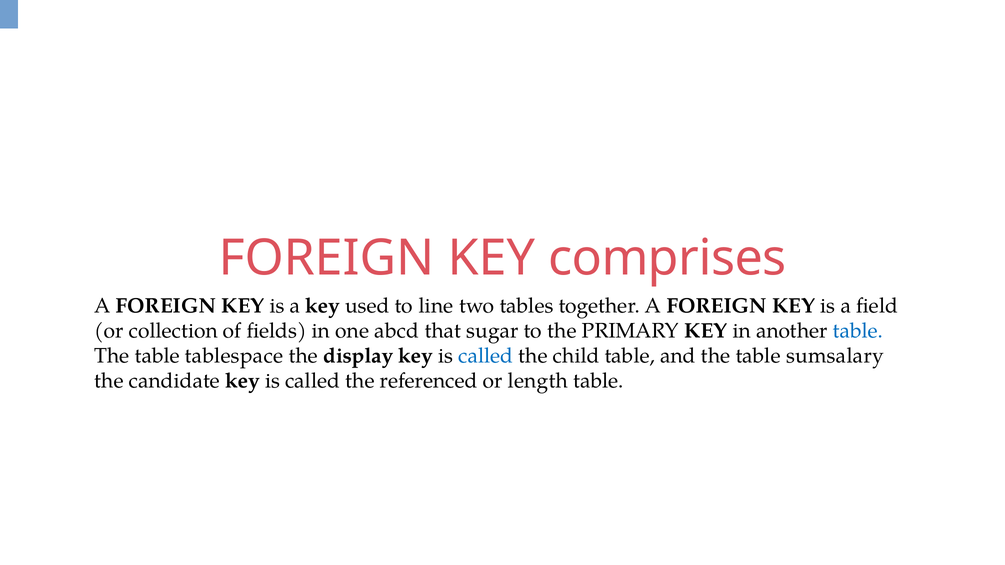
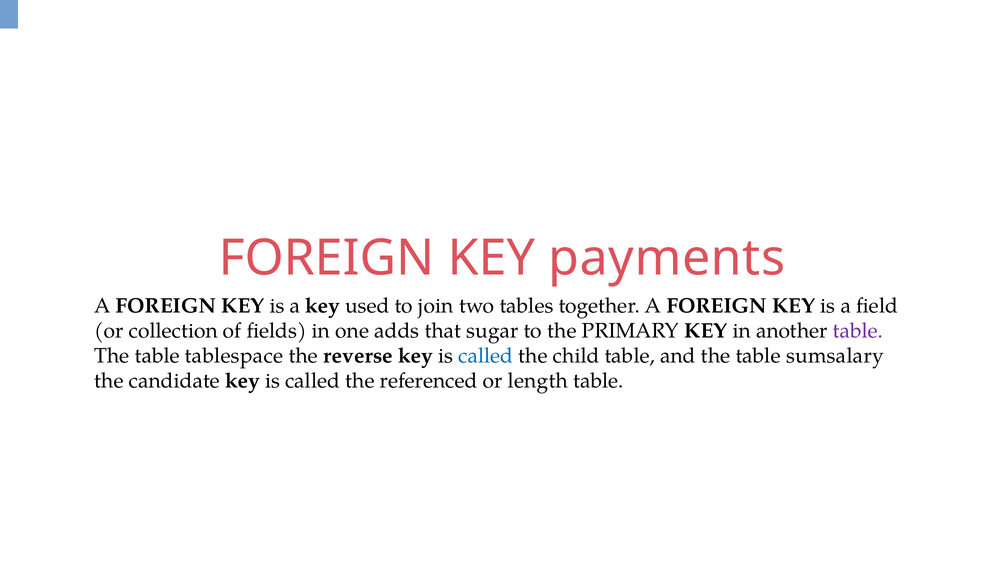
comprises: comprises -> payments
line: line -> join
abcd: abcd -> adds
table at (858, 331) colour: blue -> purple
display: display -> reverse
